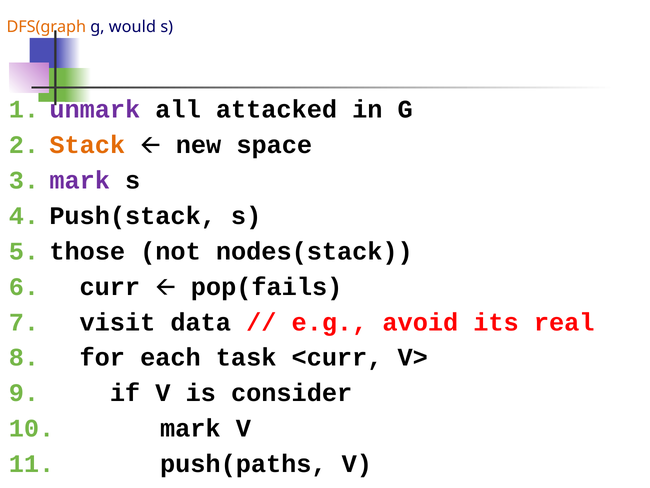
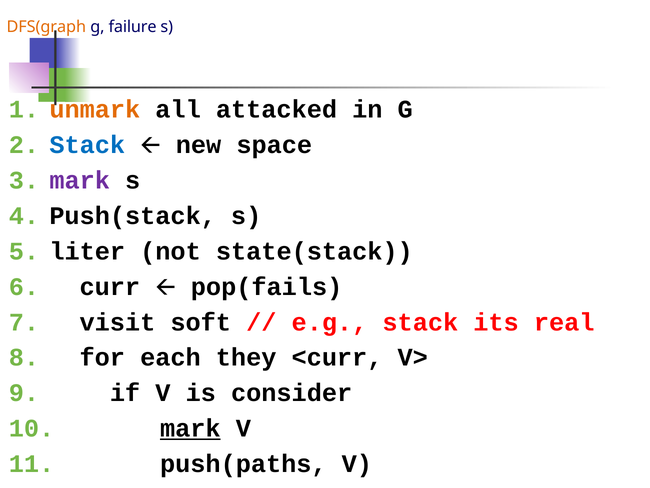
would: would -> failure
unmark colour: purple -> orange
Stack at (87, 145) colour: orange -> blue
those: those -> liter
nodes(stack: nodes(stack -> state(stack
data: data -> soft
e.g avoid: avoid -> stack
task: task -> they
mark at (190, 428) underline: none -> present
